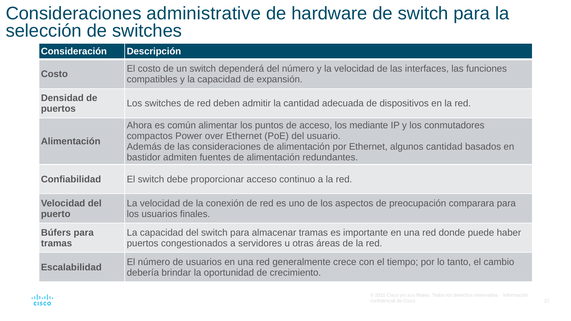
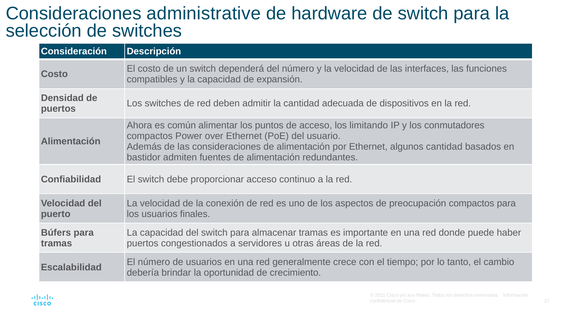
mediante: mediante -> limitando
preocupación comparara: comparara -> compactos
